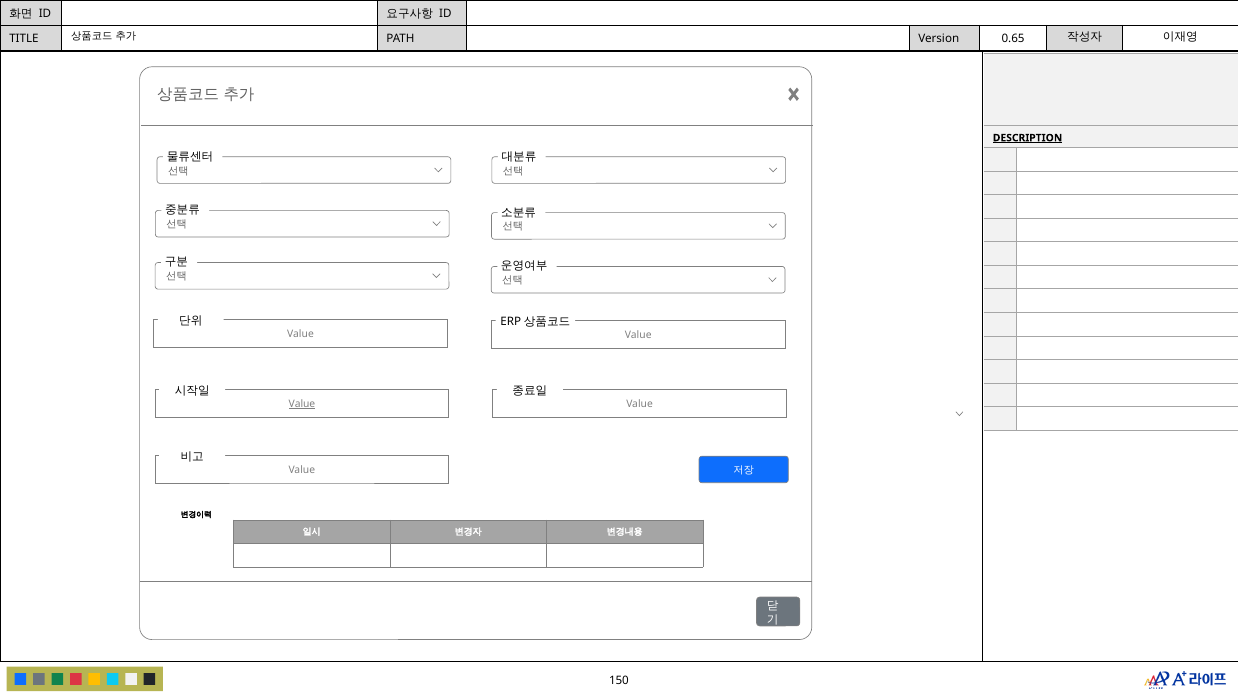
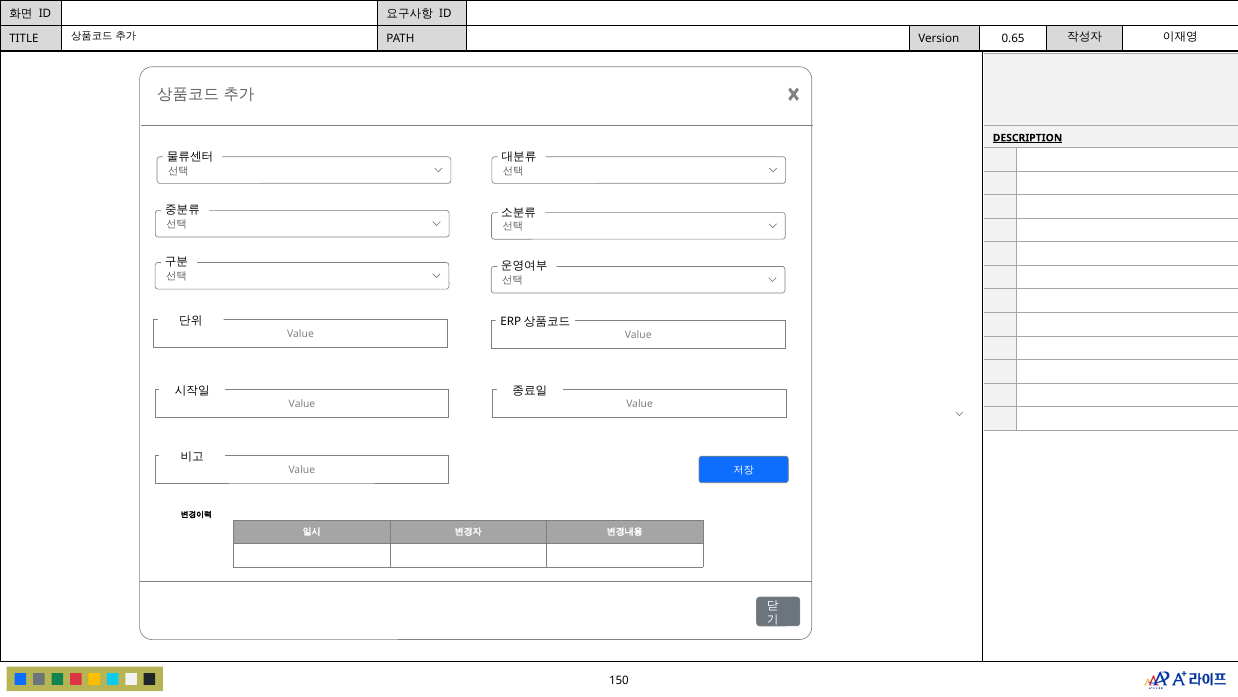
Value at (302, 404) underline: present -> none
